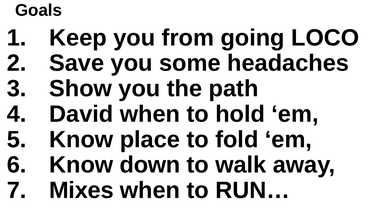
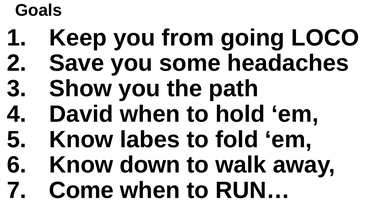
place: place -> labes
Mixes: Mixes -> Come
